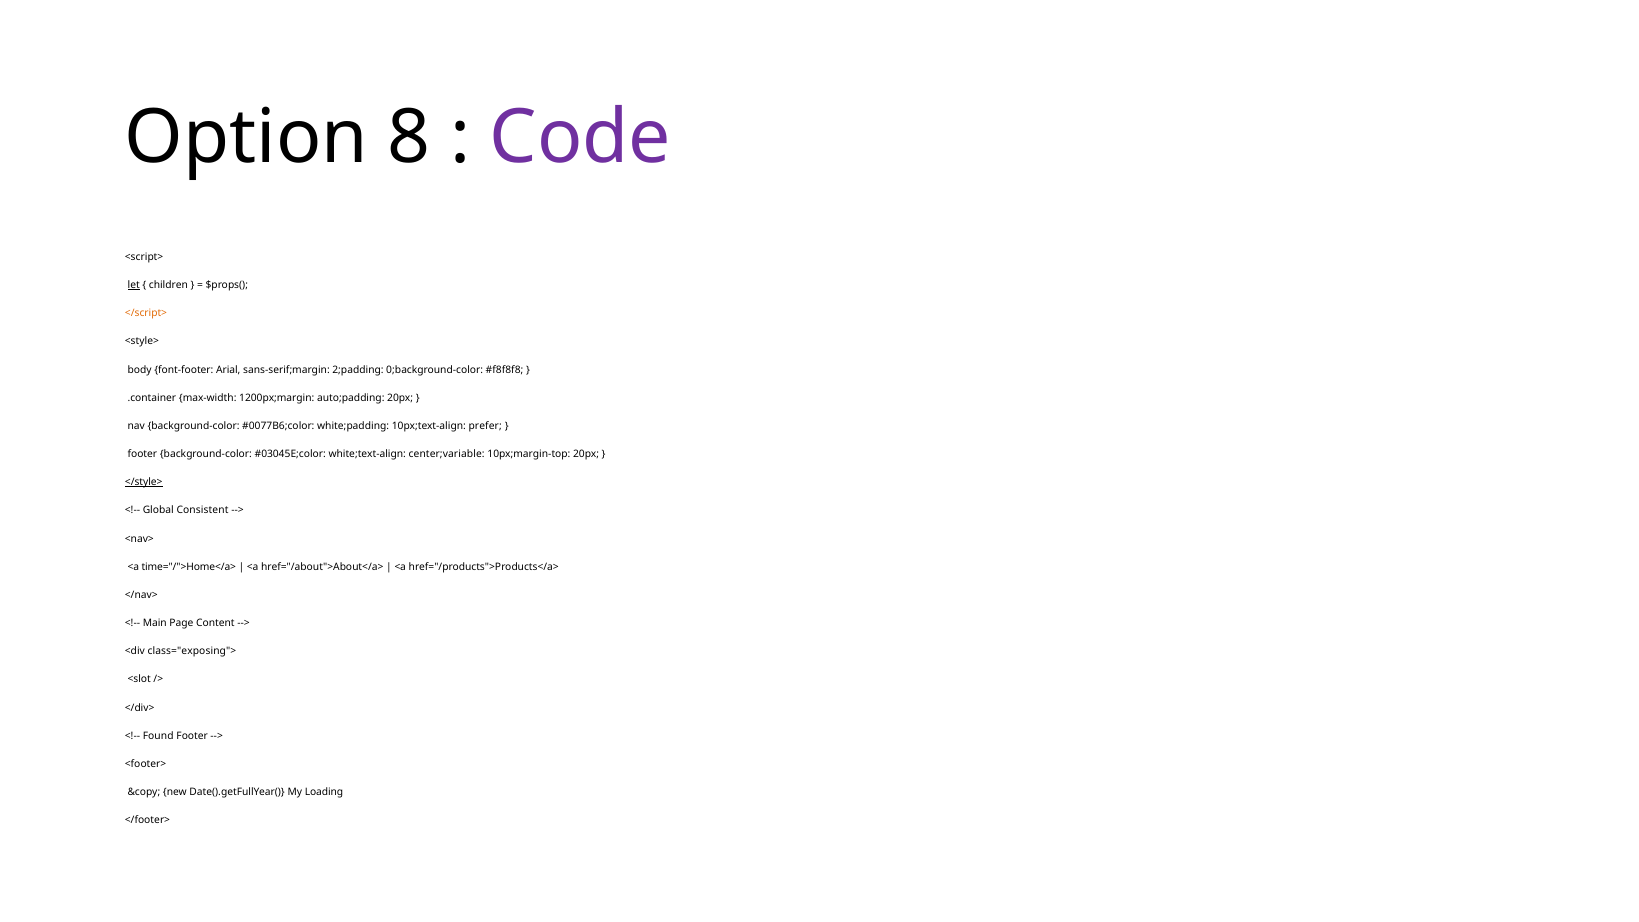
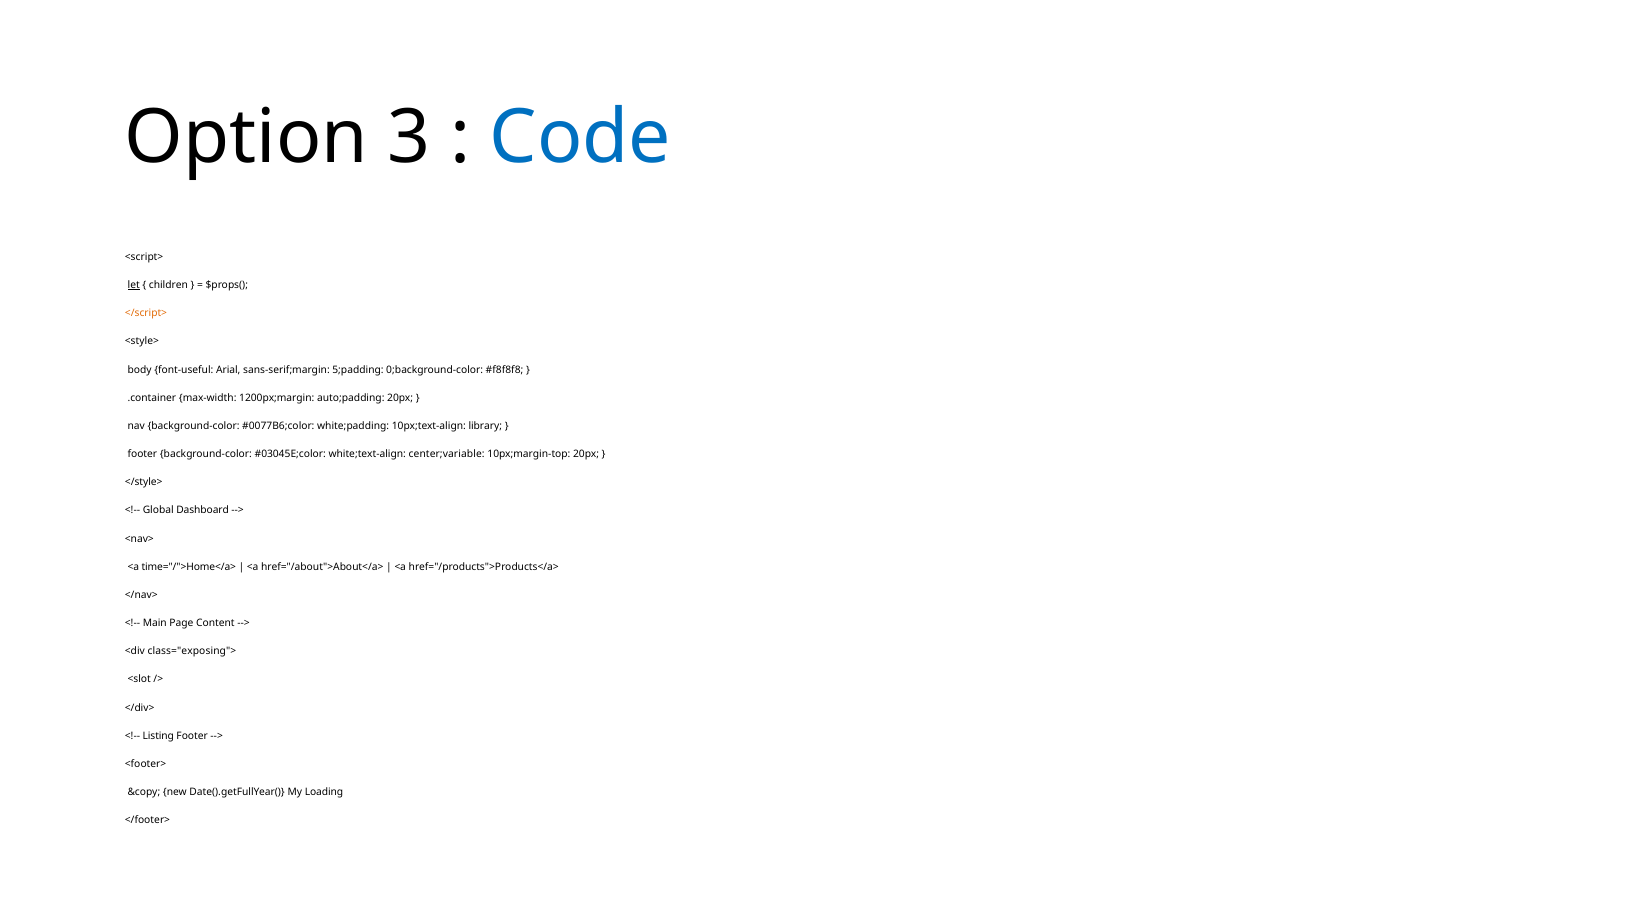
8: 8 -> 3
Code colour: purple -> blue
font-footer: font-footer -> font-useful
2;padding: 2;padding -> 5;padding
prefer: prefer -> library
</style> underline: present -> none
Consistent: Consistent -> Dashboard
Found: Found -> Listing
